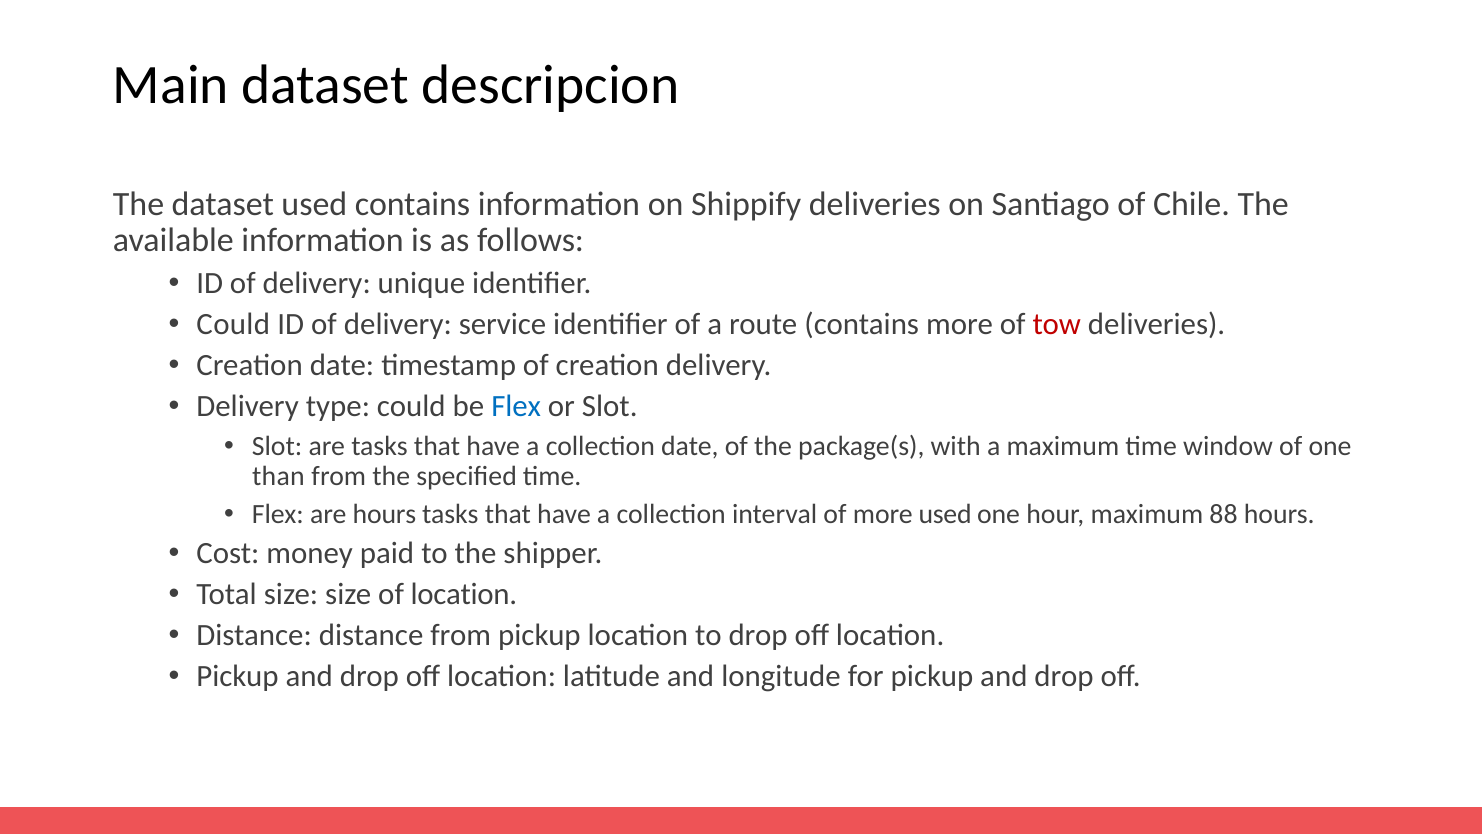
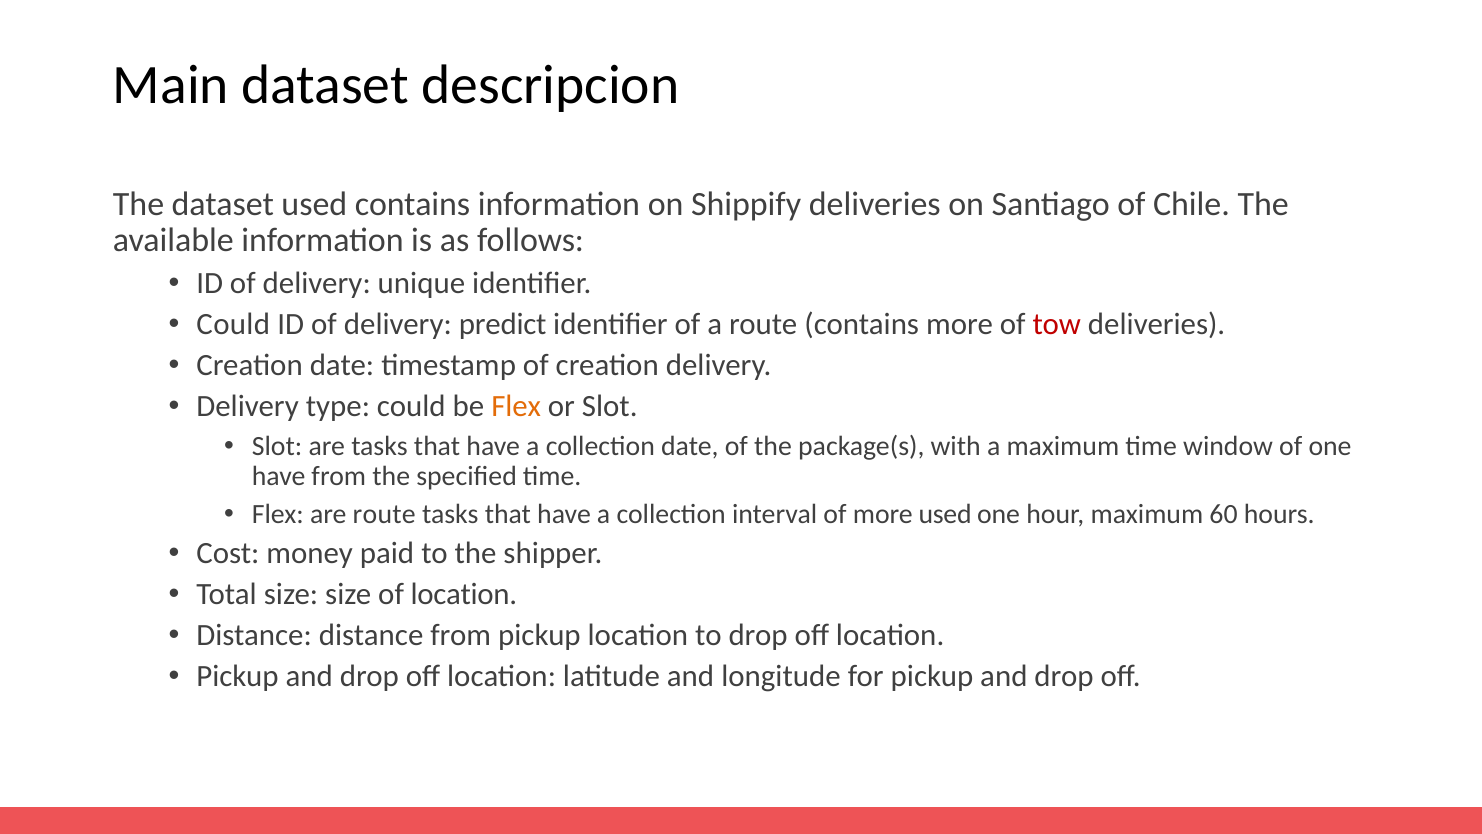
service: service -> predict
Flex at (516, 407) colour: blue -> orange
than at (278, 476): than -> have
are hours: hours -> route
88: 88 -> 60
